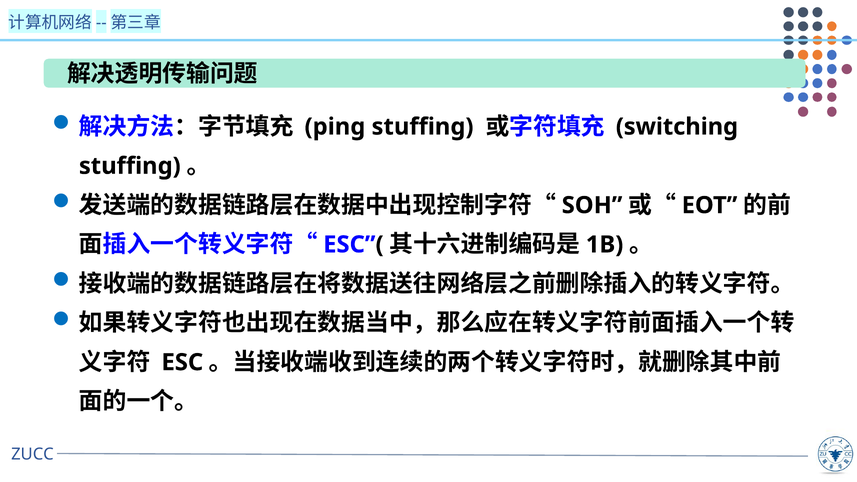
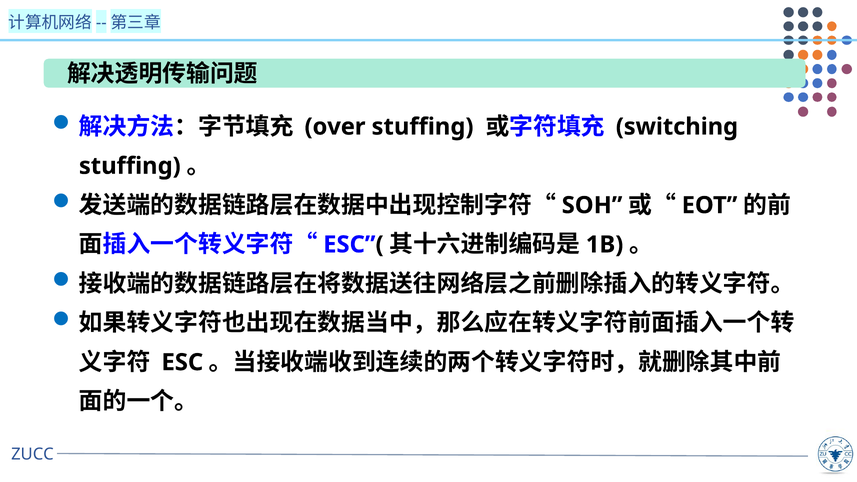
ping: ping -> over
